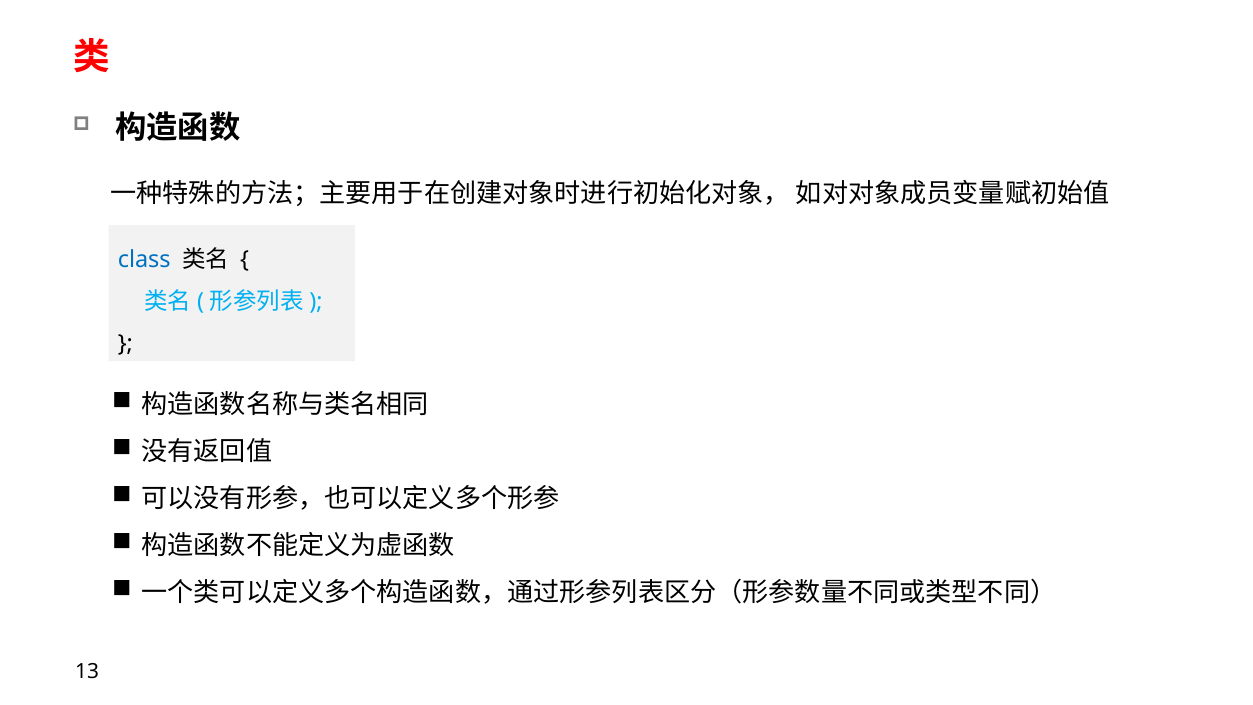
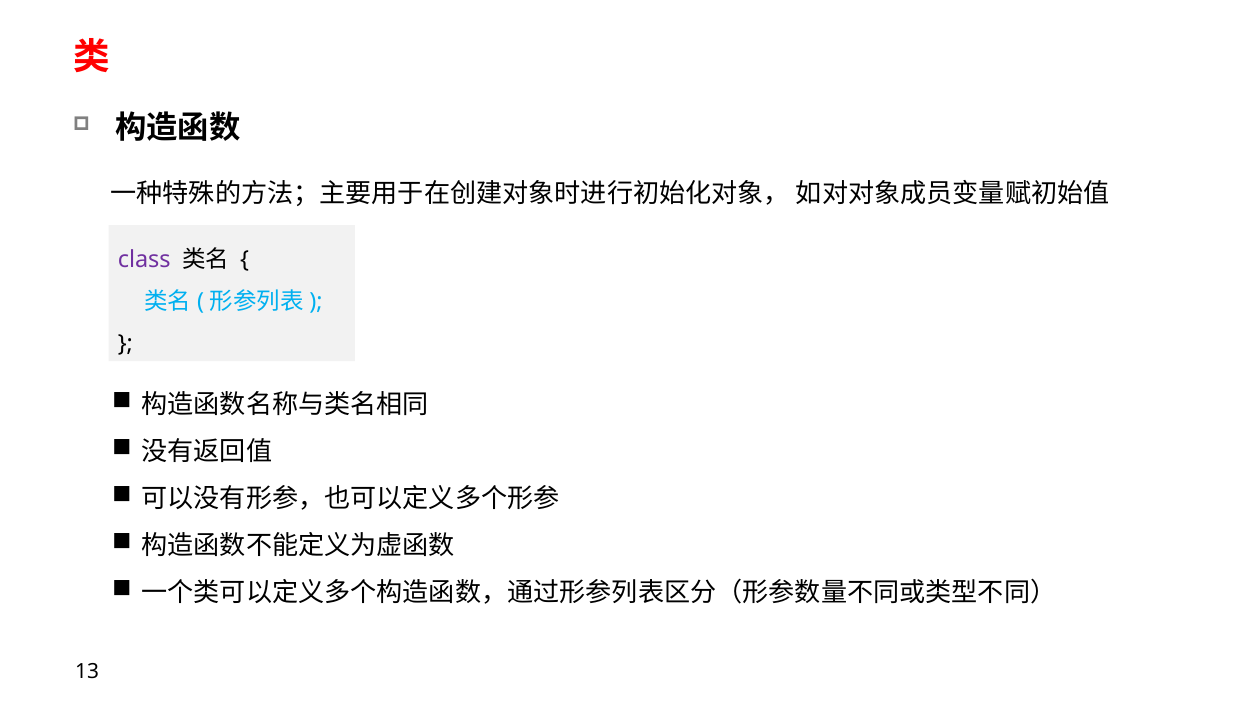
class colour: blue -> purple
